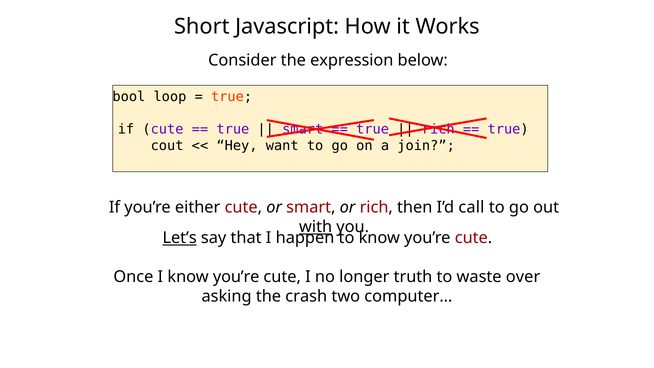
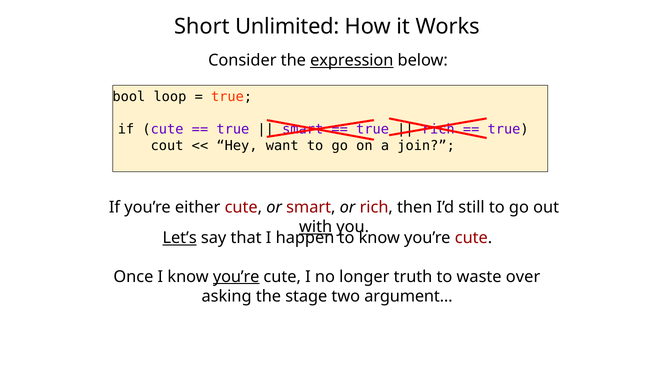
Javascript: Javascript -> Unlimited
expression underline: none -> present
call: call -> still
you’re at (236, 277) underline: none -> present
crash: crash -> stage
computer…: computer… -> argument…
